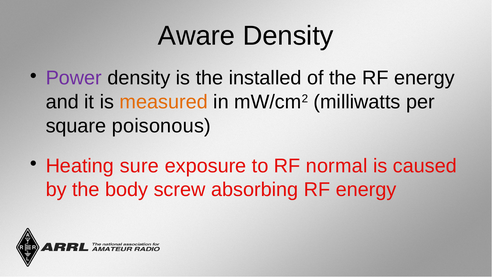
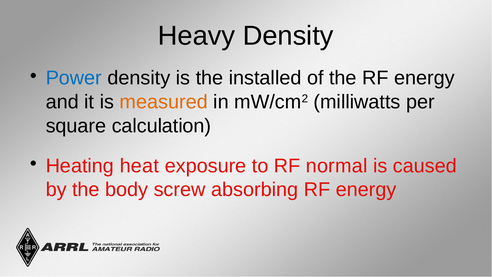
Aware: Aware -> Heavy
Power colour: purple -> blue
poisonous: poisonous -> calculation
sure: sure -> heat
